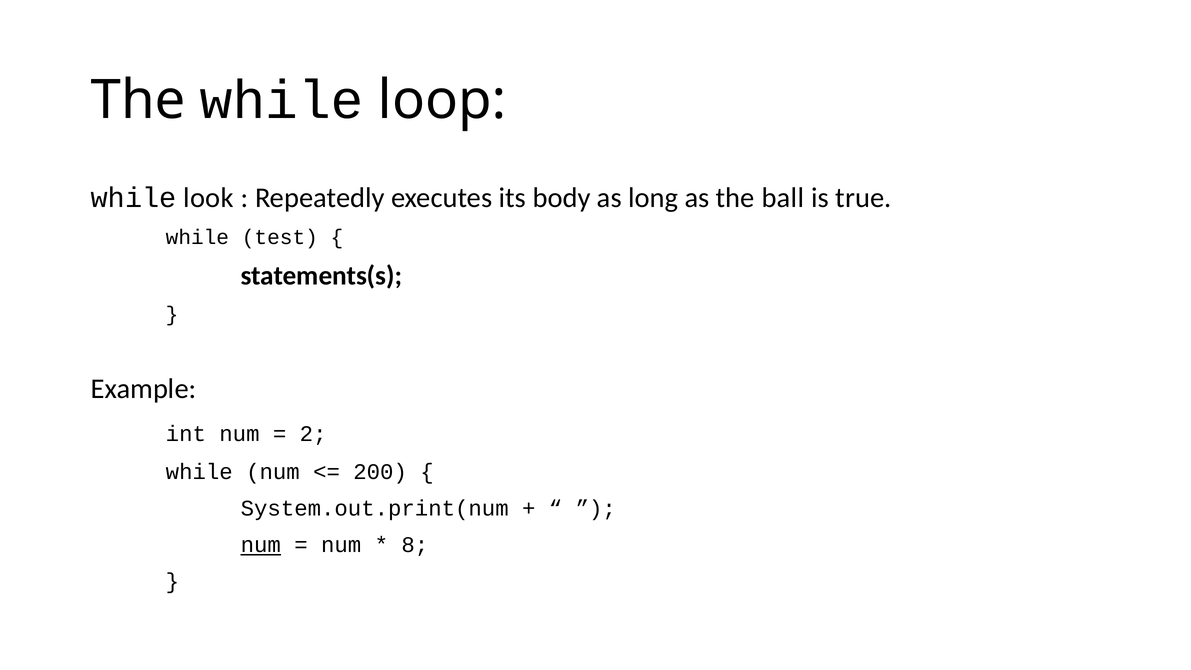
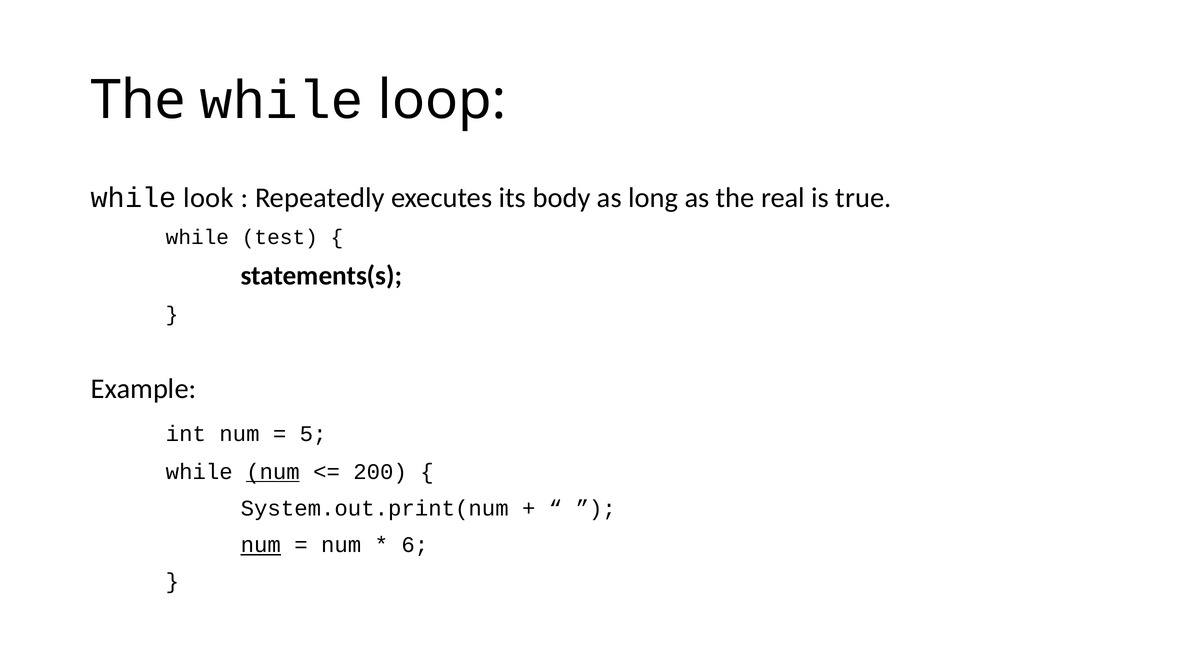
ball: ball -> real
2: 2 -> 5
num at (273, 472) underline: none -> present
8: 8 -> 6
